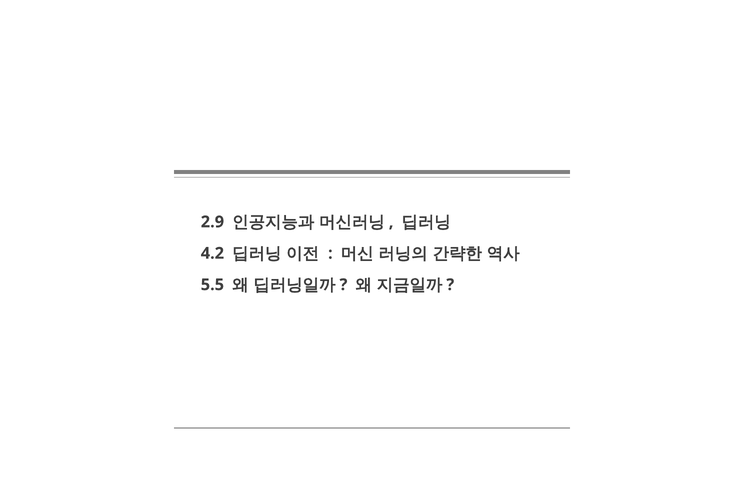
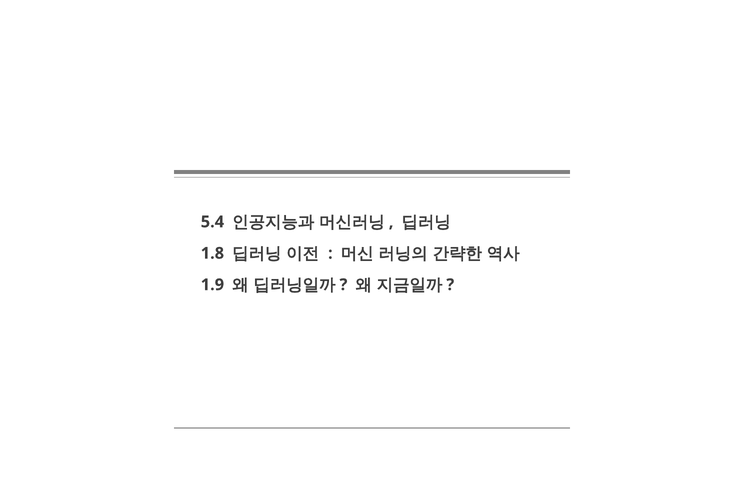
2.9: 2.9 -> 5.4
4.2: 4.2 -> 1.8
5.5: 5.5 -> 1.9
